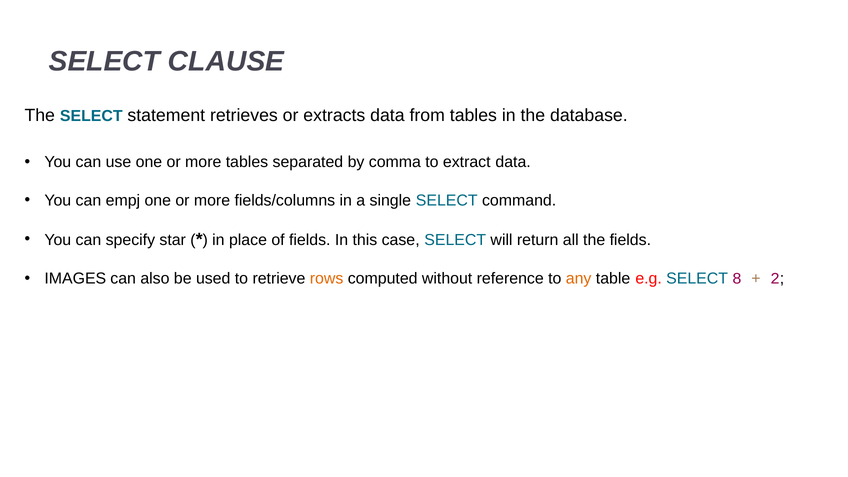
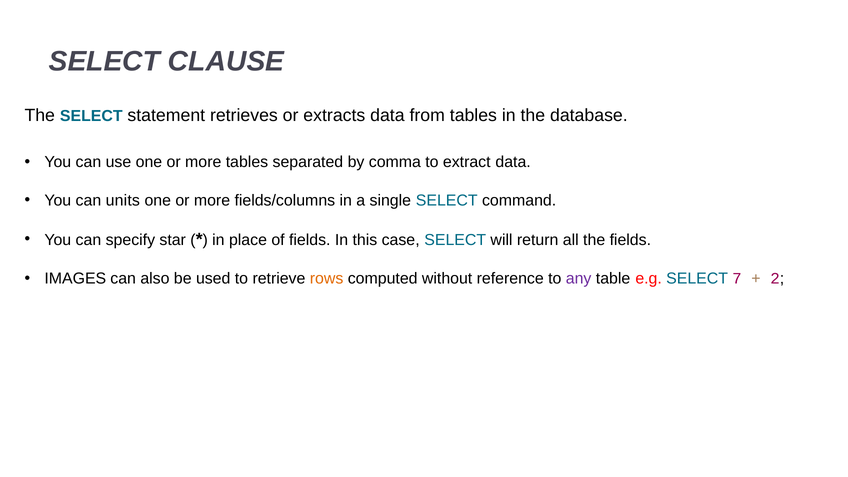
empj: empj -> units
any colour: orange -> purple
8: 8 -> 7
